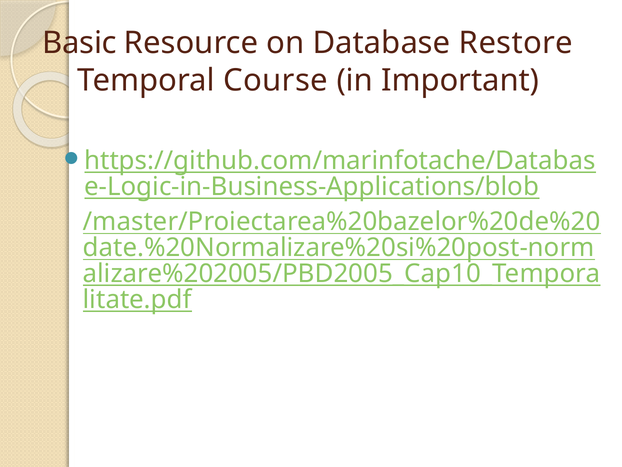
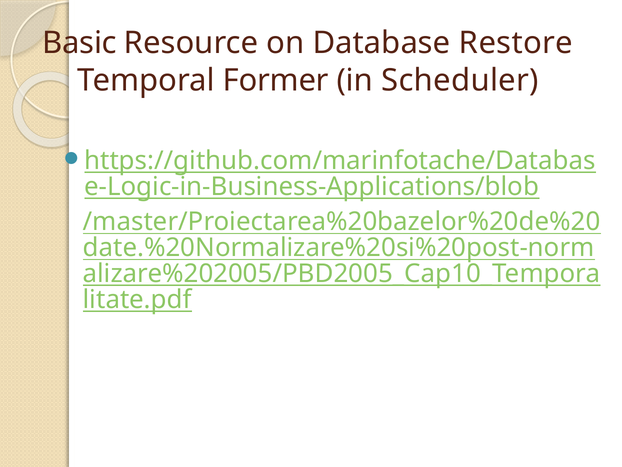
Course: Course -> Former
Important: Important -> Scheduler
